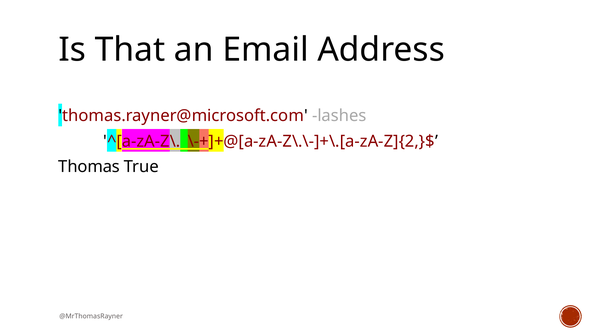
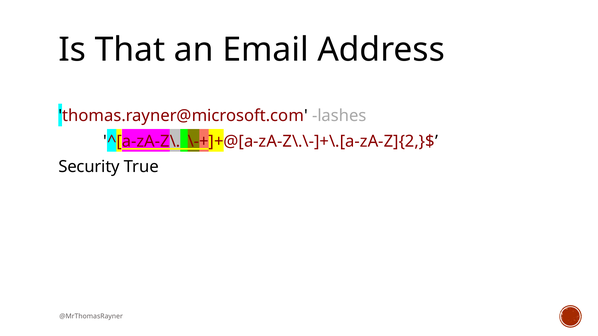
Thomas: Thomas -> Security
